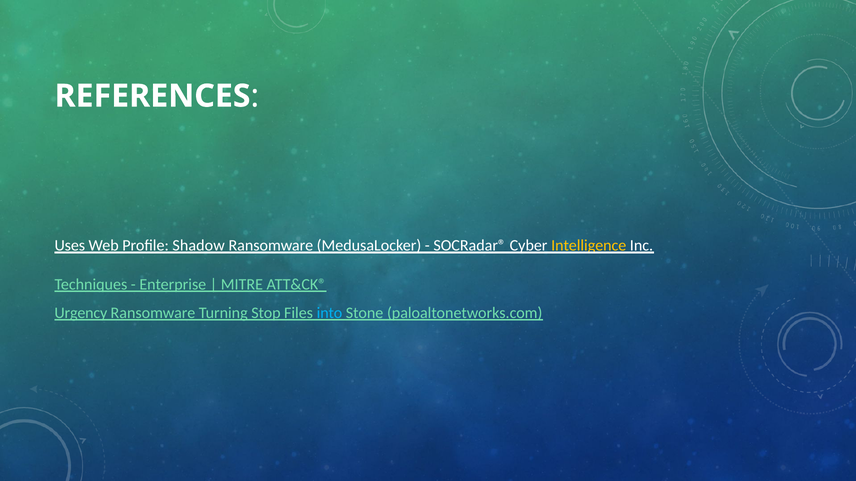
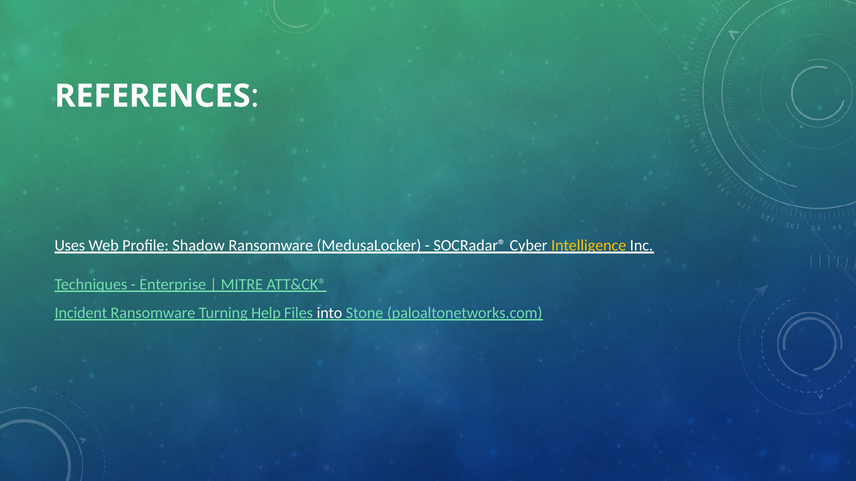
Urgency: Urgency -> Incident
Stop: Stop -> Help
into colour: light blue -> white
